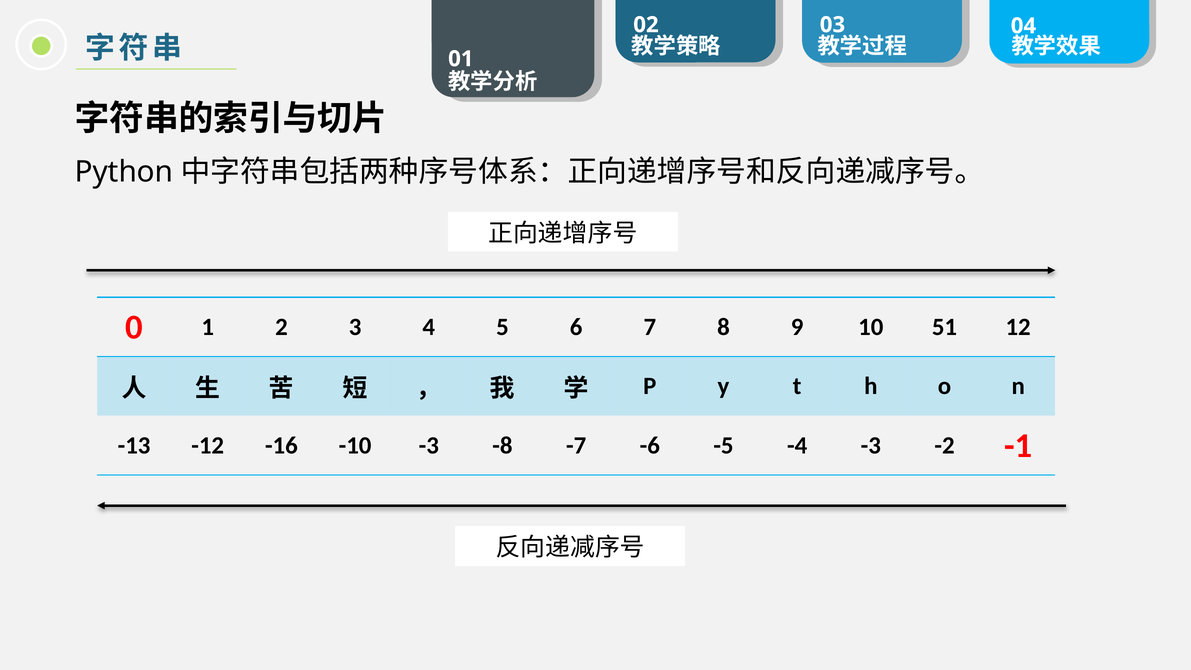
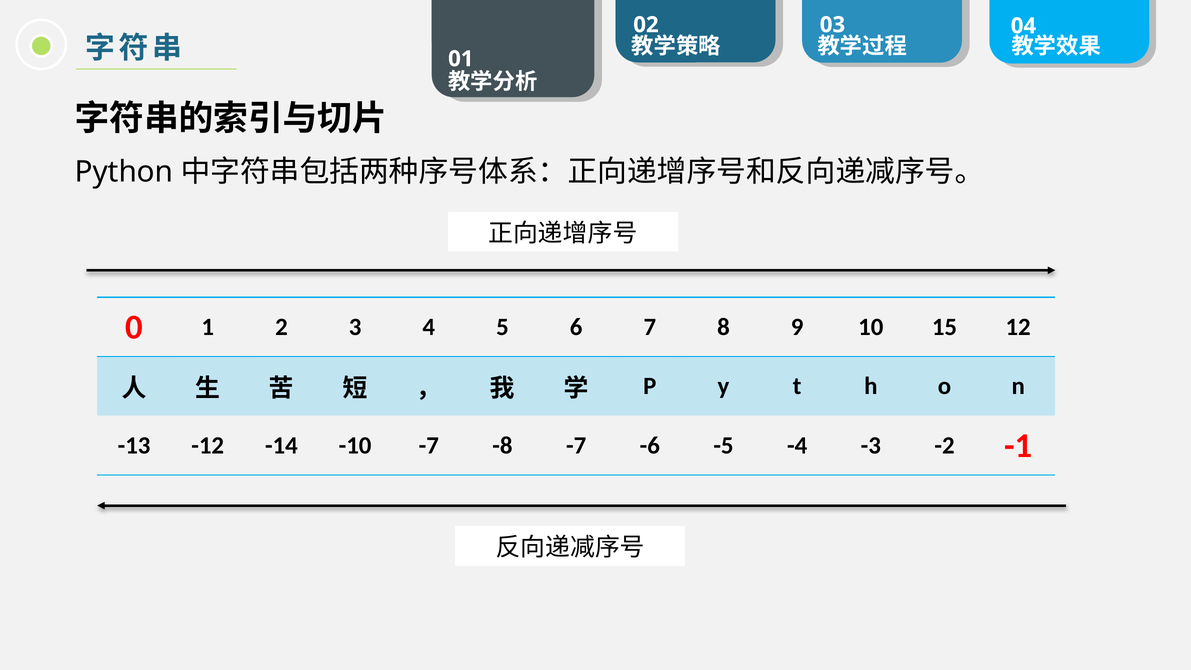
51: 51 -> 15
-16: -16 -> -14
-10 -3: -3 -> -7
